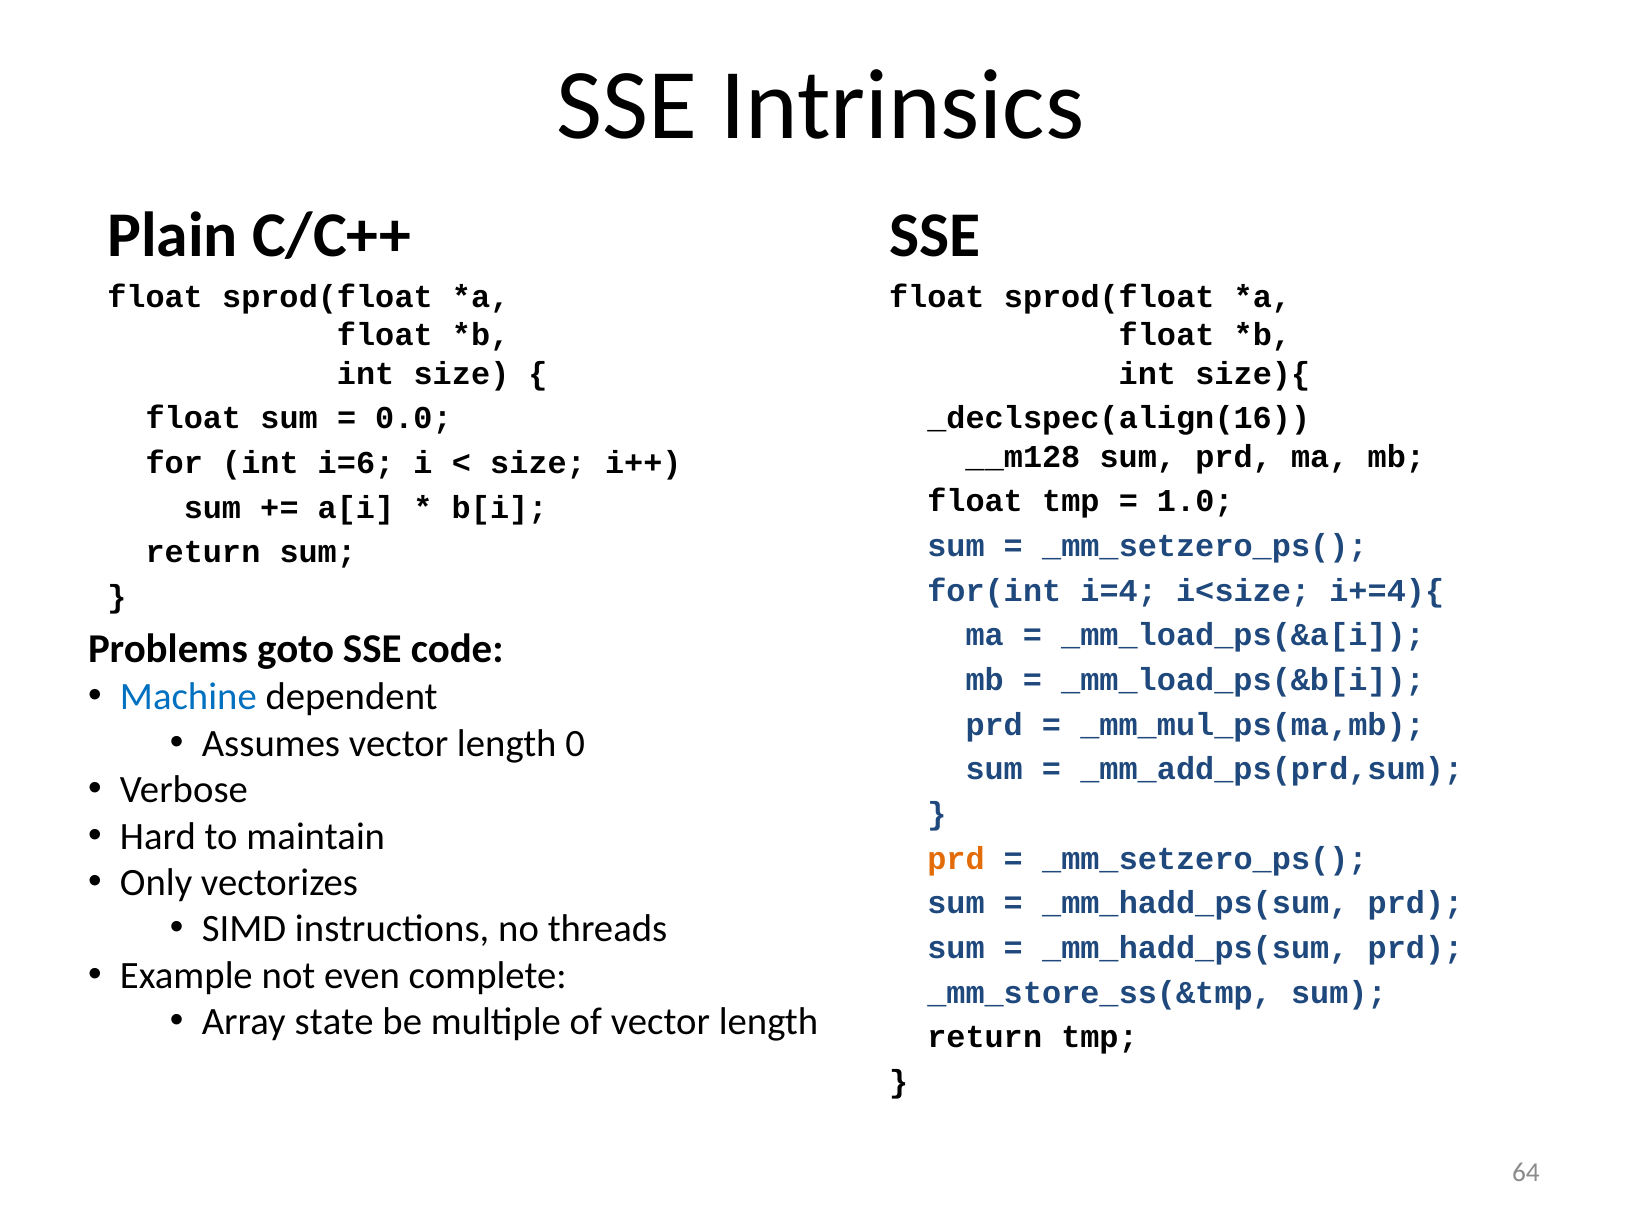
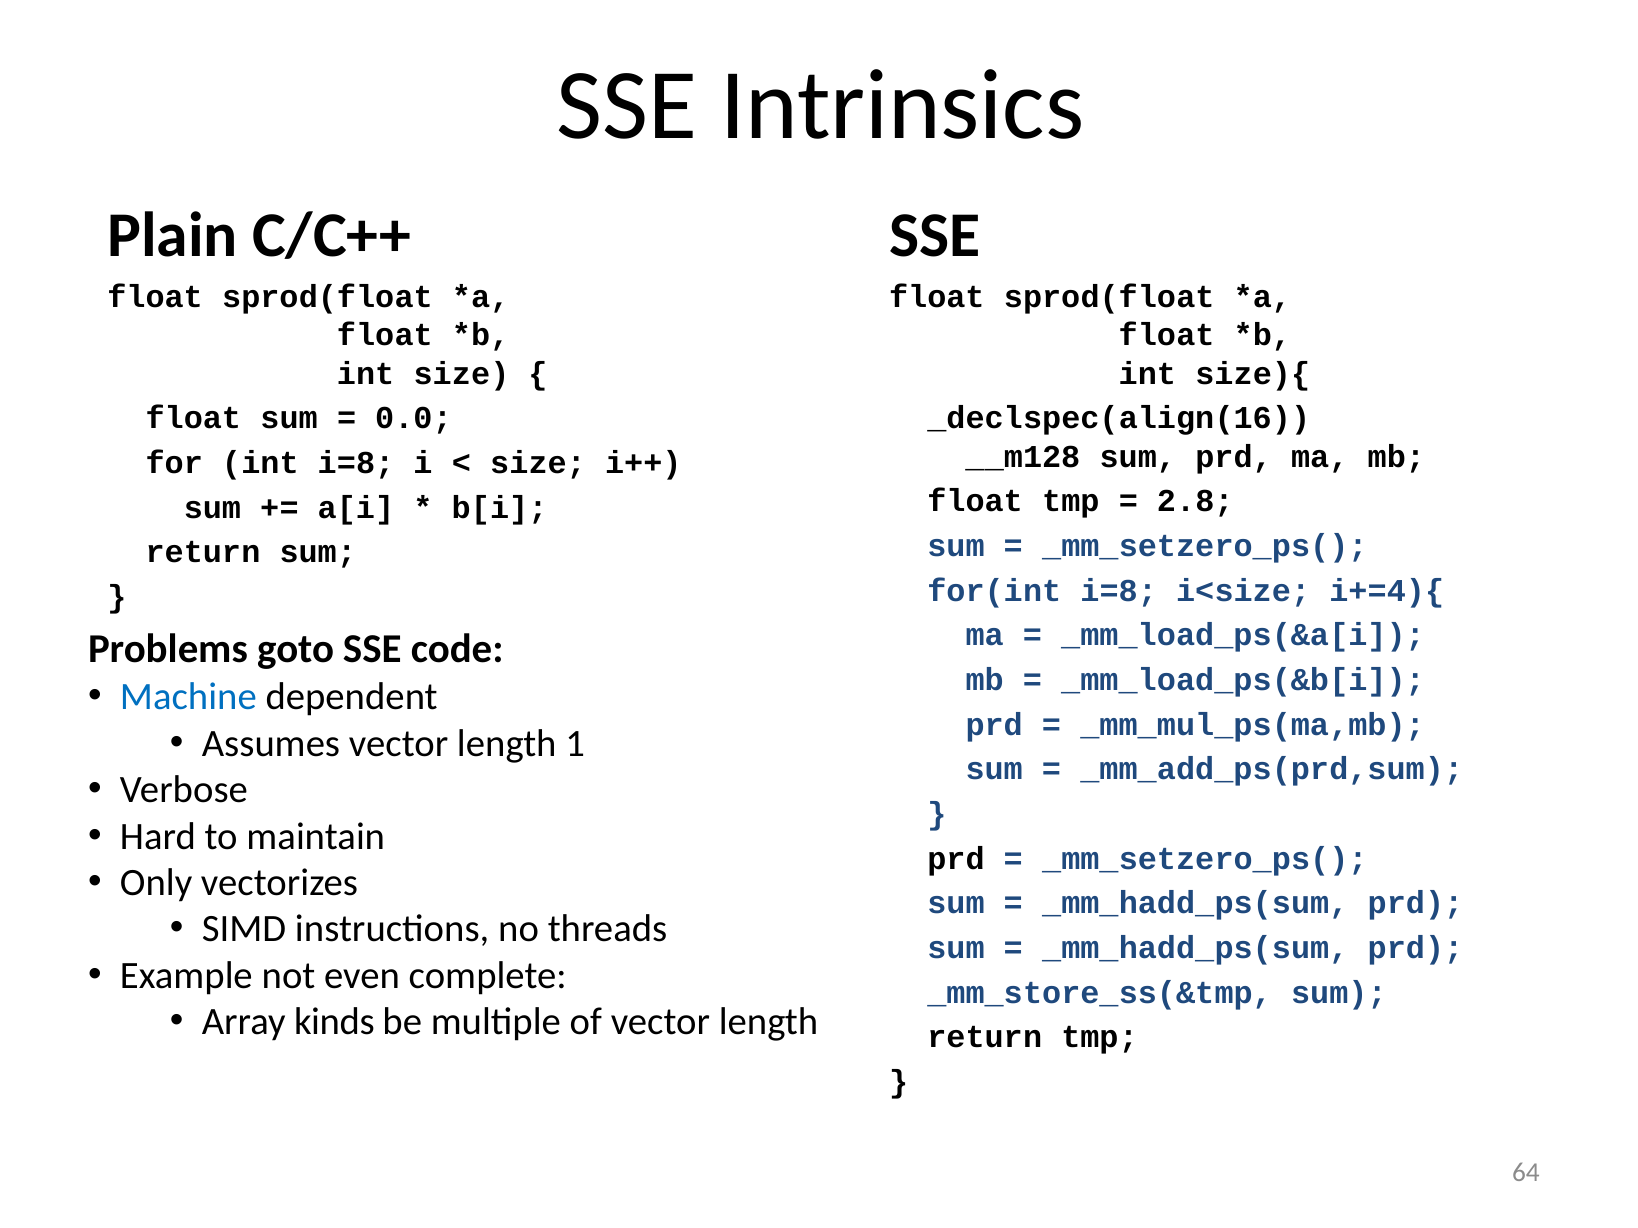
int i=6: i=6 -> i=8
1.0: 1.0 -> 2.8
for(int i=4: i=4 -> i=8
0: 0 -> 1
prd at (956, 859) colour: orange -> black
state: state -> kinds
